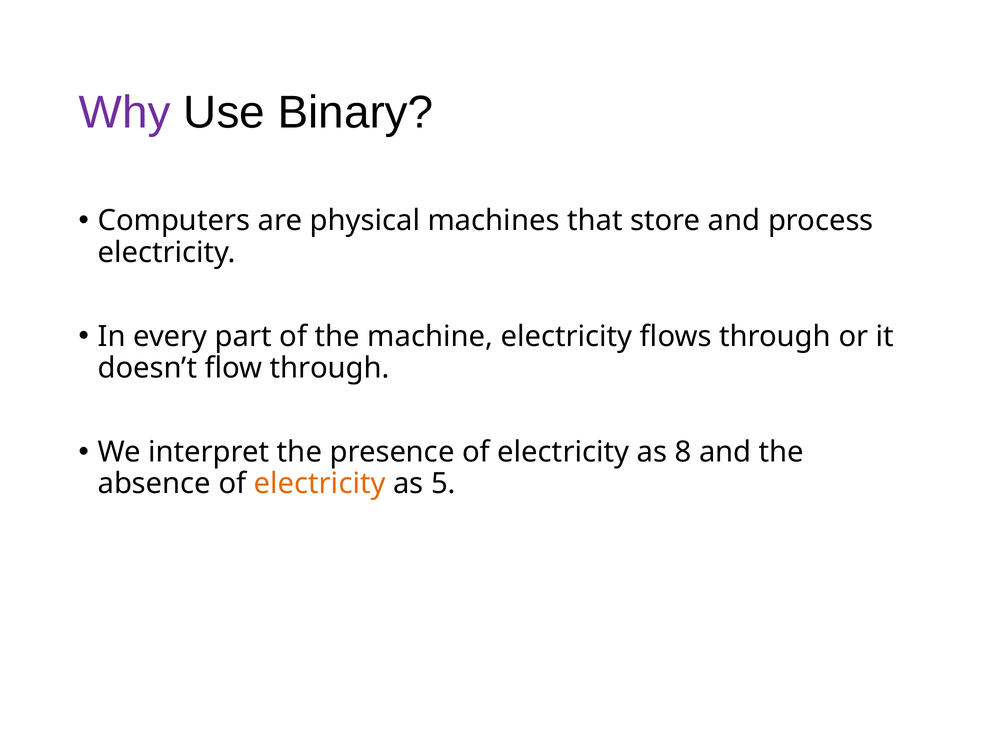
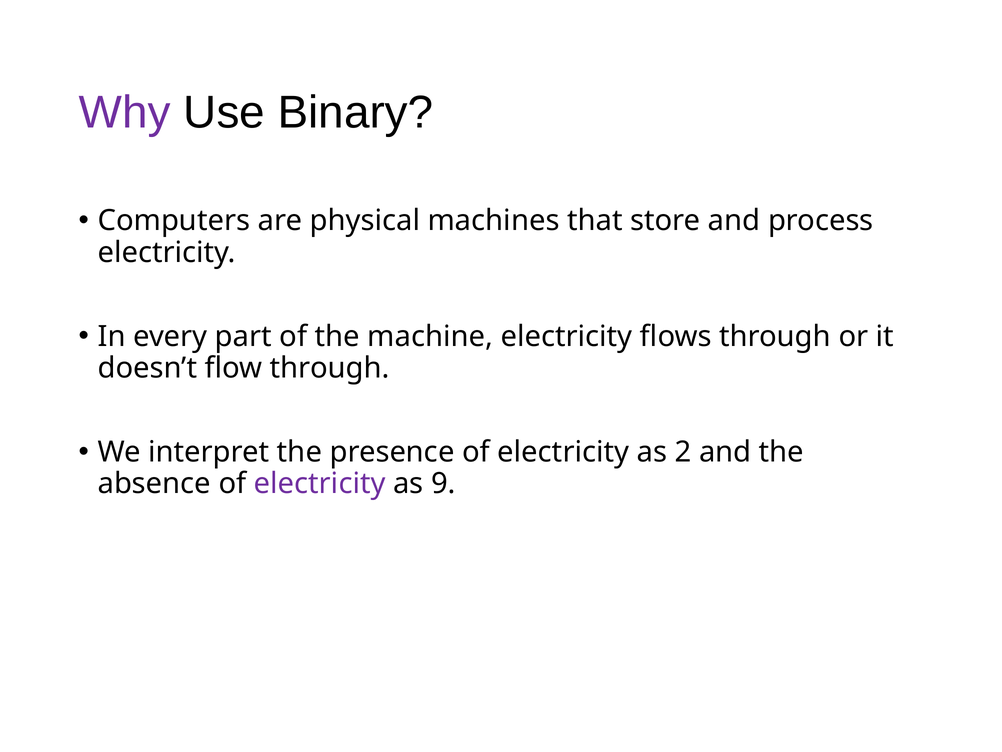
8: 8 -> 2
electricity at (320, 483) colour: orange -> purple
5: 5 -> 9
